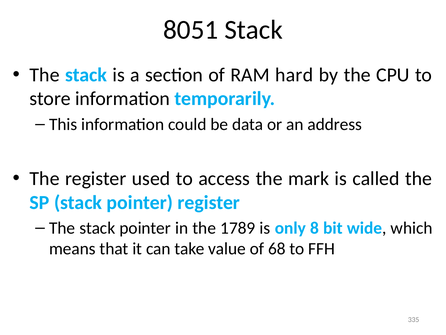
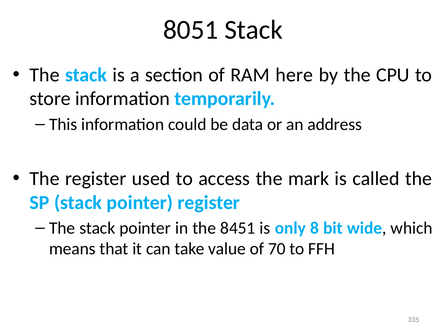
hard: hard -> here
1789: 1789 -> 8451
68: 68 -> 70
